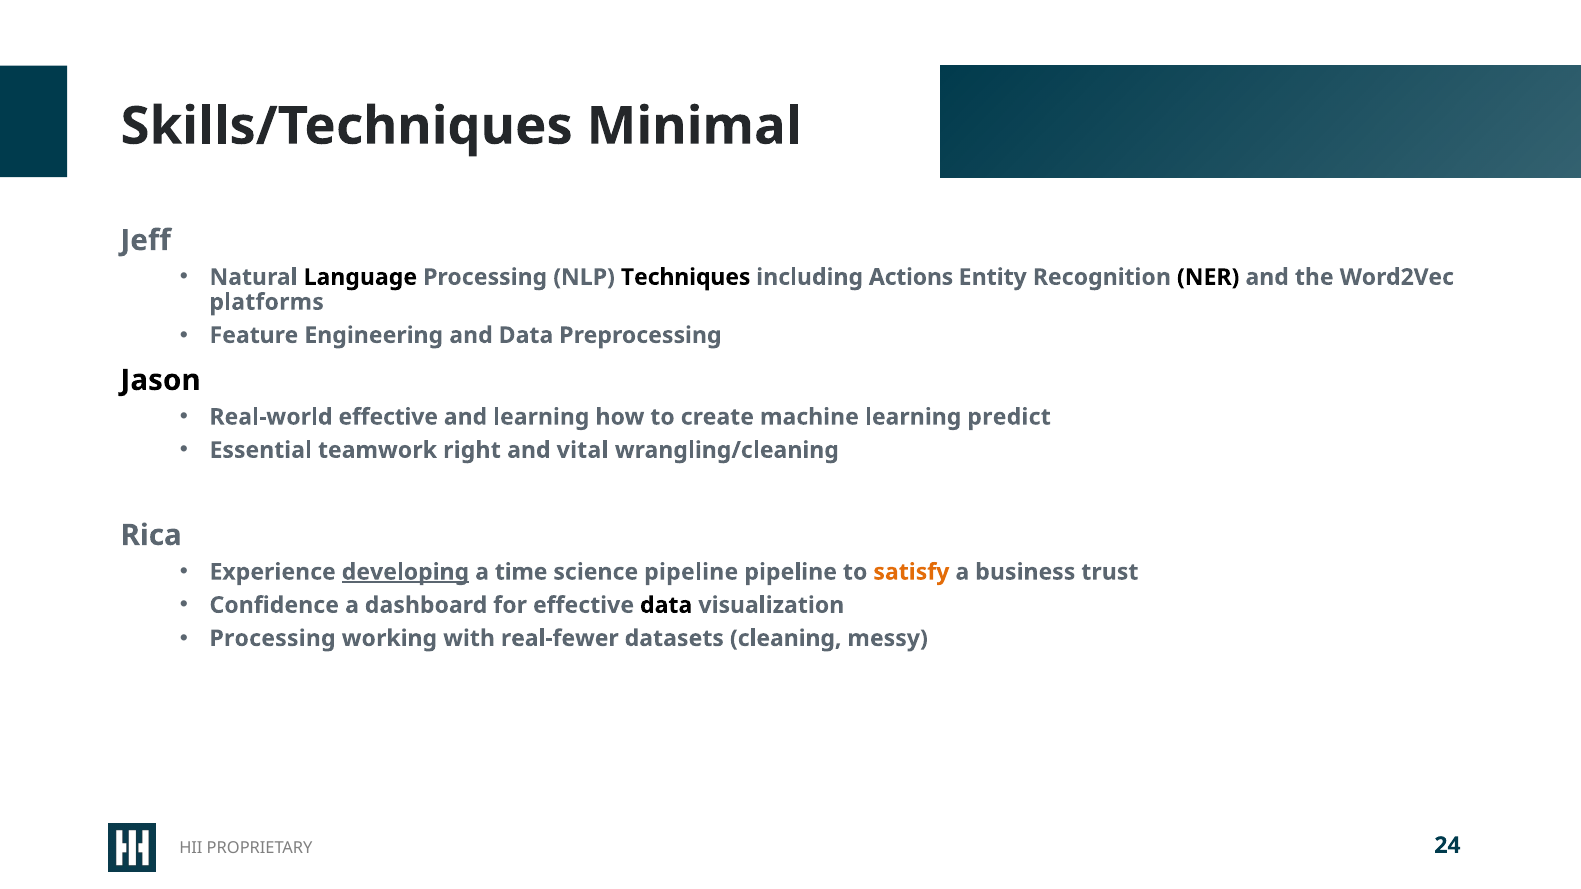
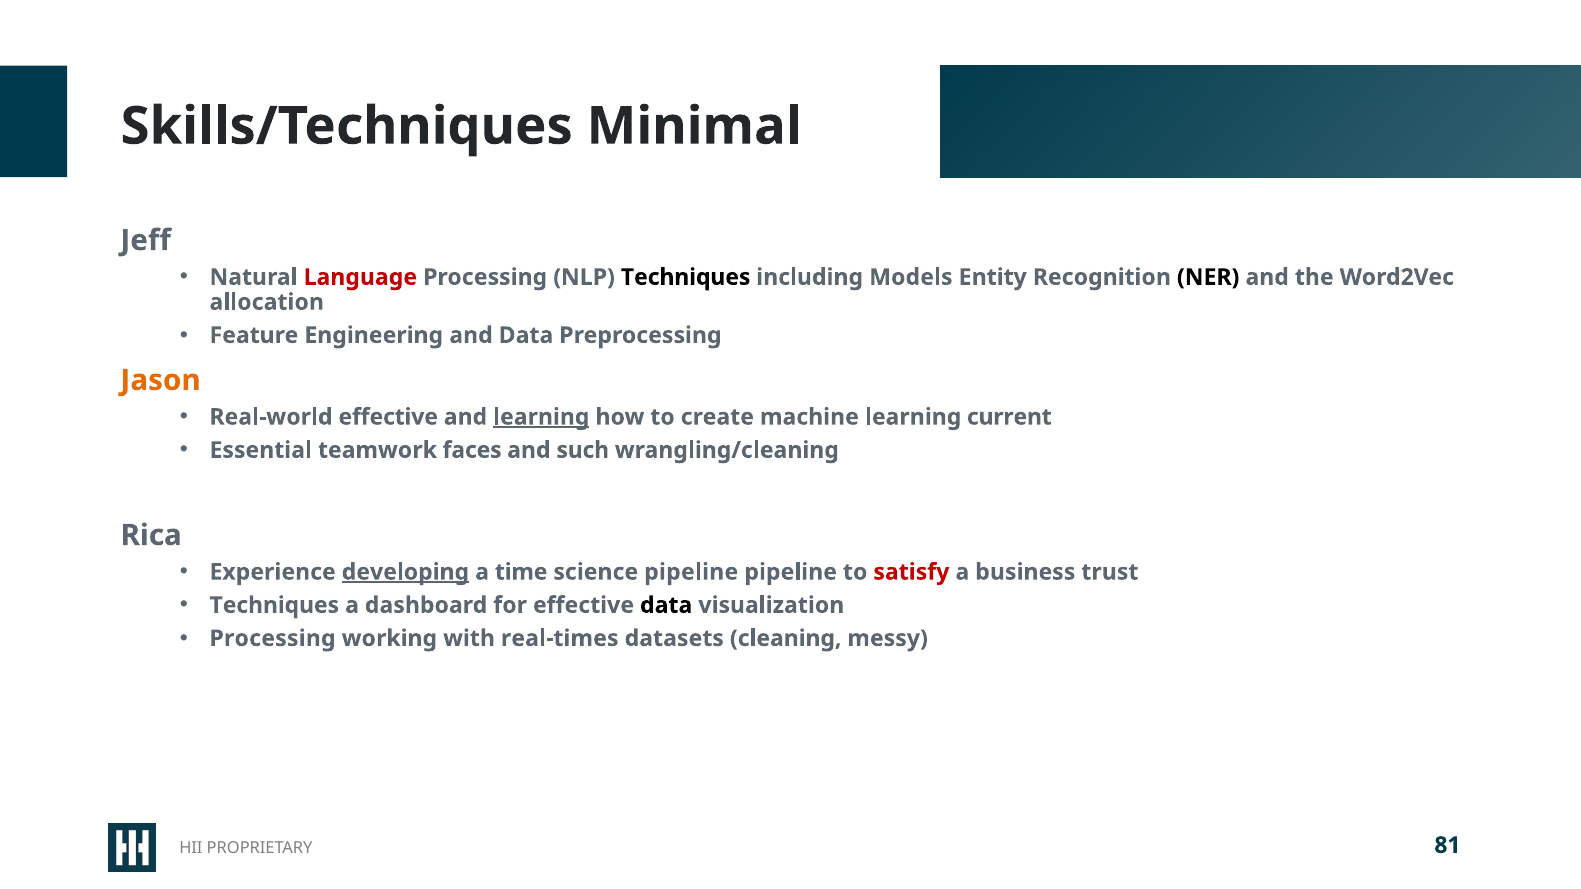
Language colour: black -> red
Actions: Actions -> Models
platforms: platforms -> allocation
Jason colour: black -> orange
learning at (541, 417) underline: none -> present
predict: predict -> current
right: right -> faces
vital: vital -> such
satisfy colour: orange -> red
Confidence at (274, 605): Confidence -> Techniques
real-fewer: real-fewer -> real-times
24: 24 -> 81
